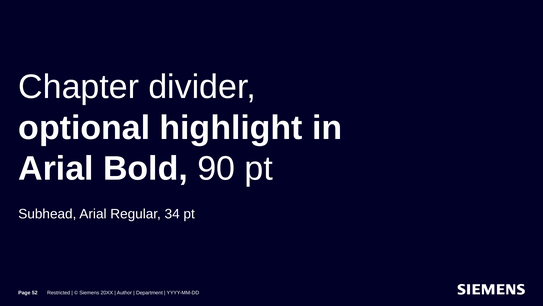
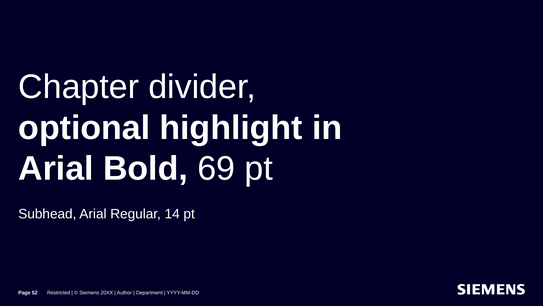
90: 90 -> 69
34: 34 -> 14
